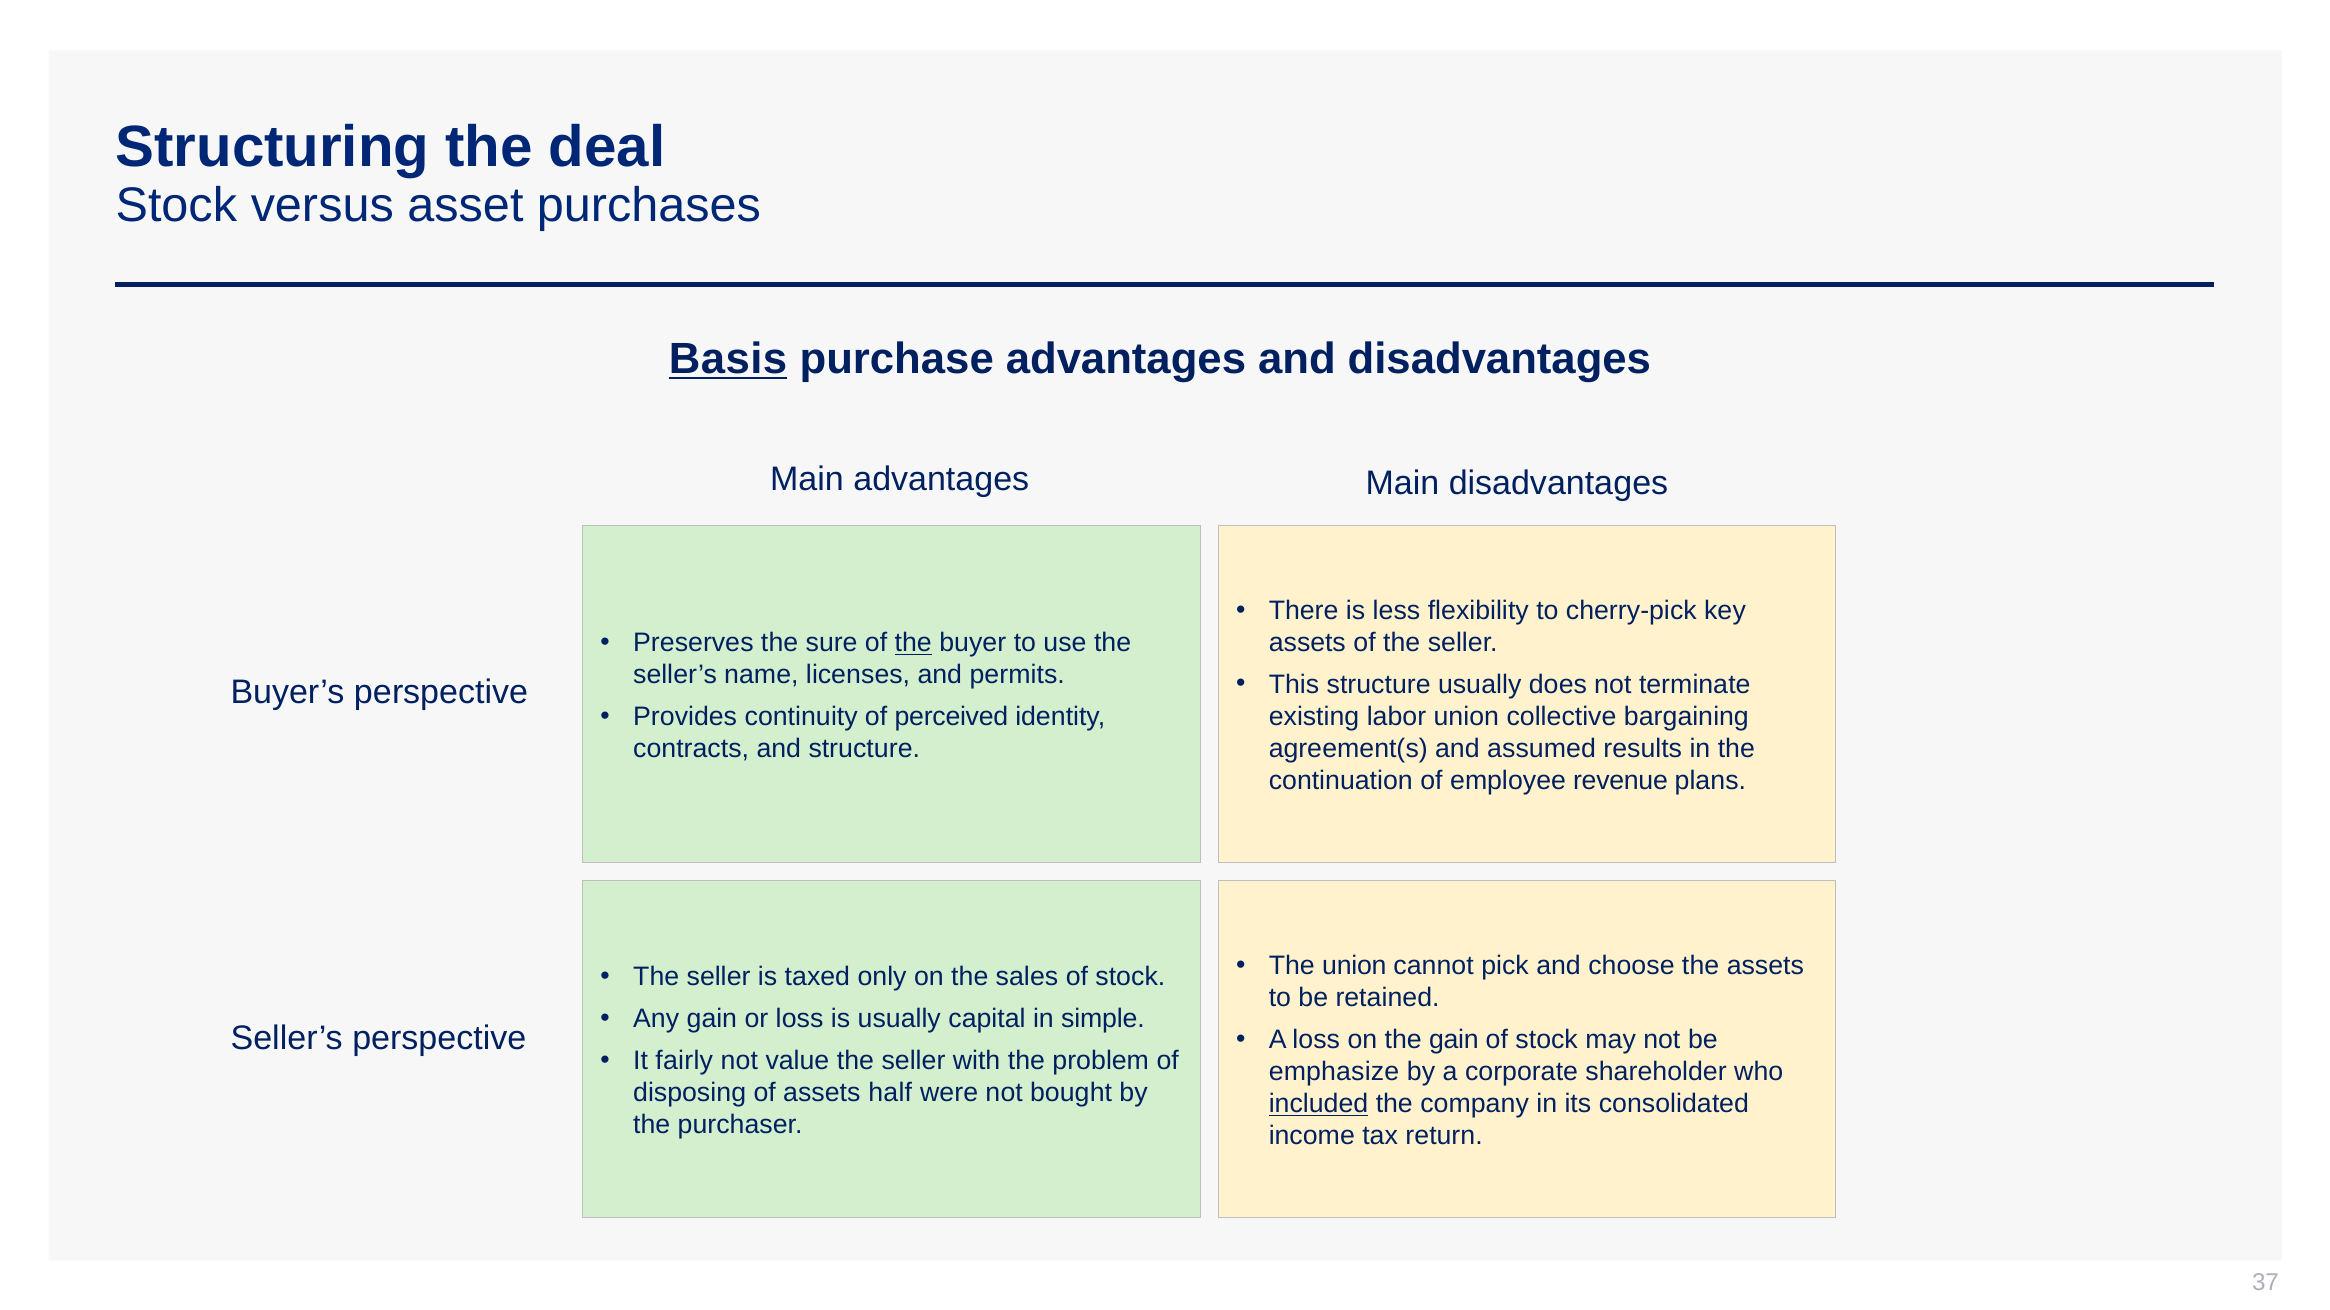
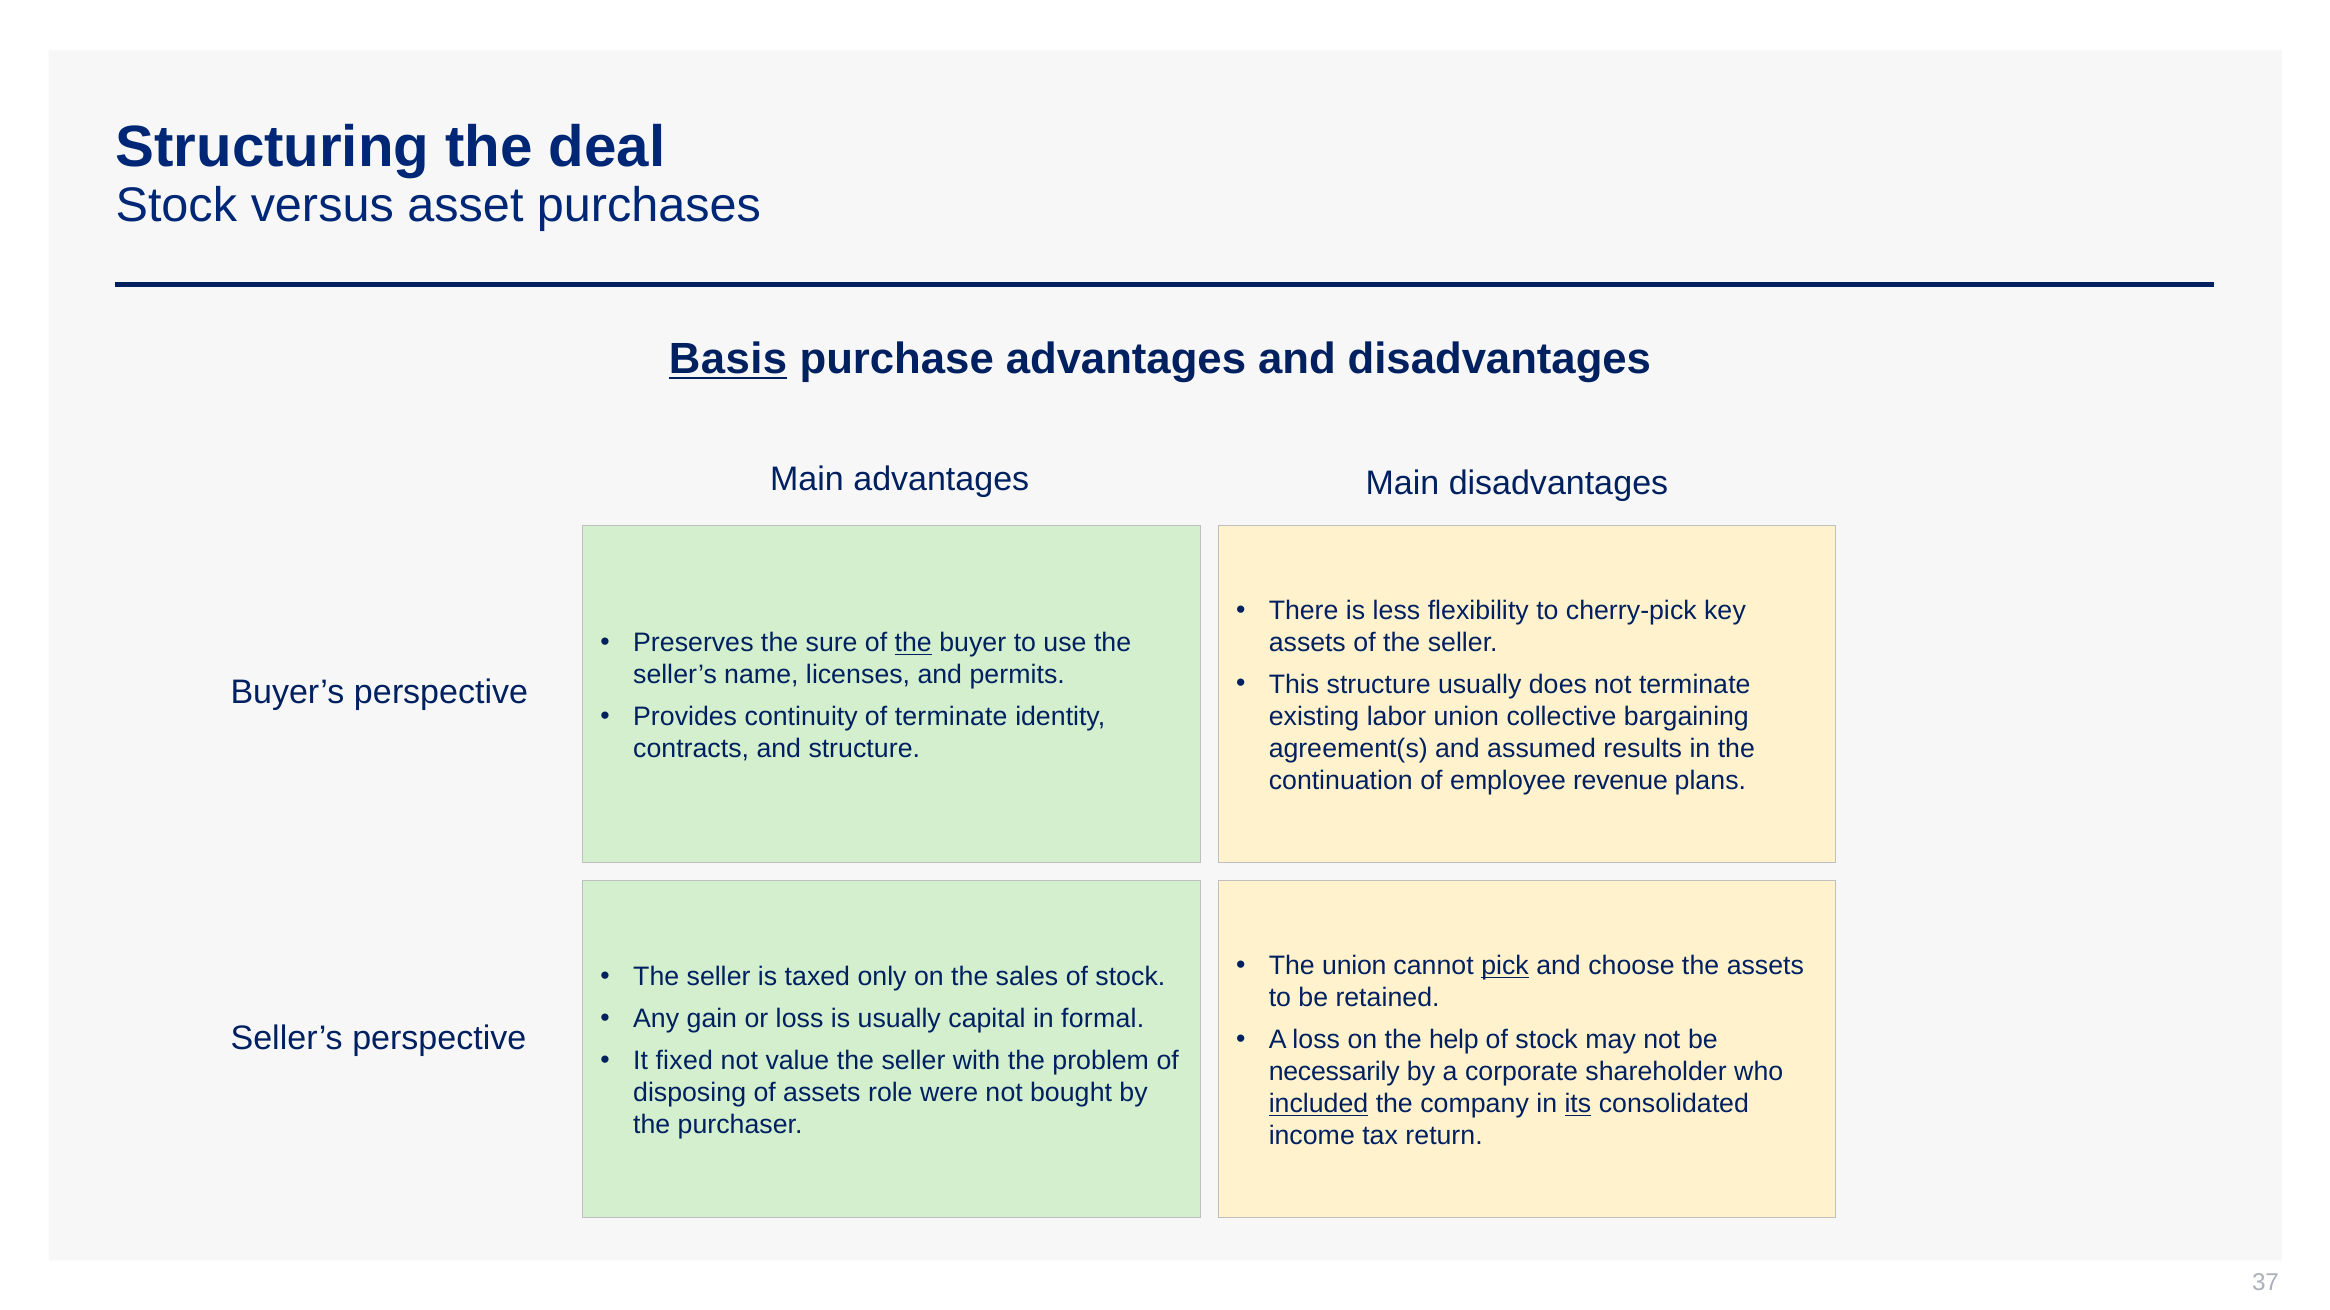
of perceived: perceived -> terminate
pick underline: none -> present
simple: simple -> formal
the gain: gain -> help
fairly: fairly -> fixed
emphasize: emphasize -> necessarily
half: half -> role
its underline: none -> present
